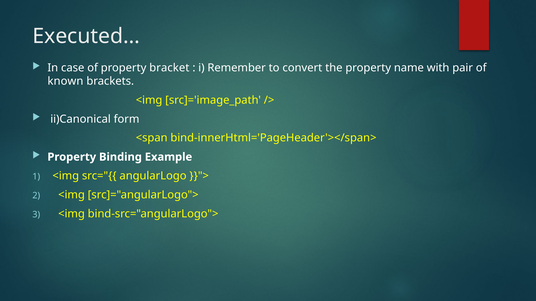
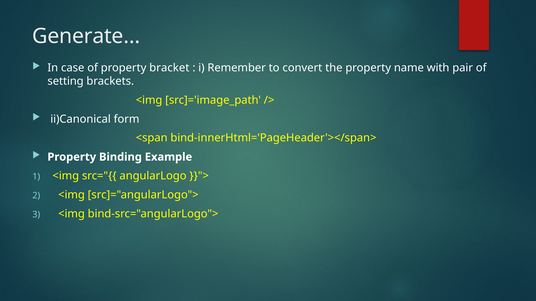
Executed…: Executed… -> Generate…
known: known -> setting
